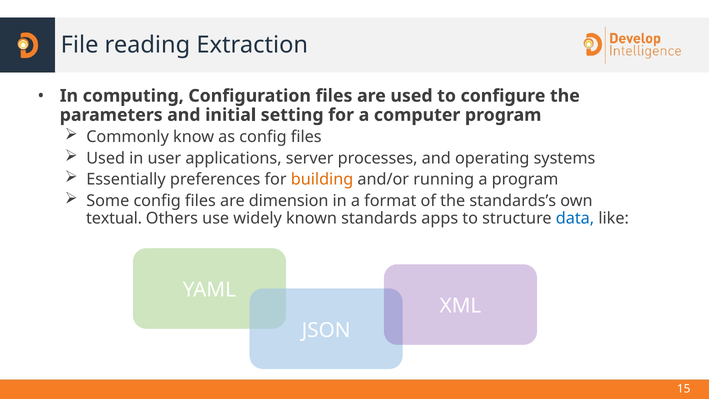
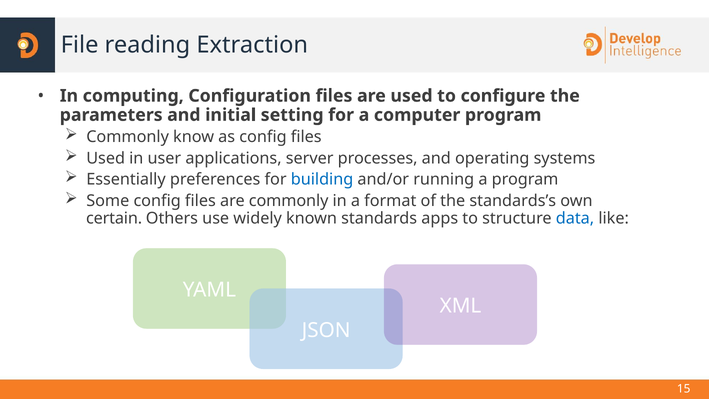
building colour: orange -> blue
are dimension: dimension -> commonly
textual: textual -> certain
